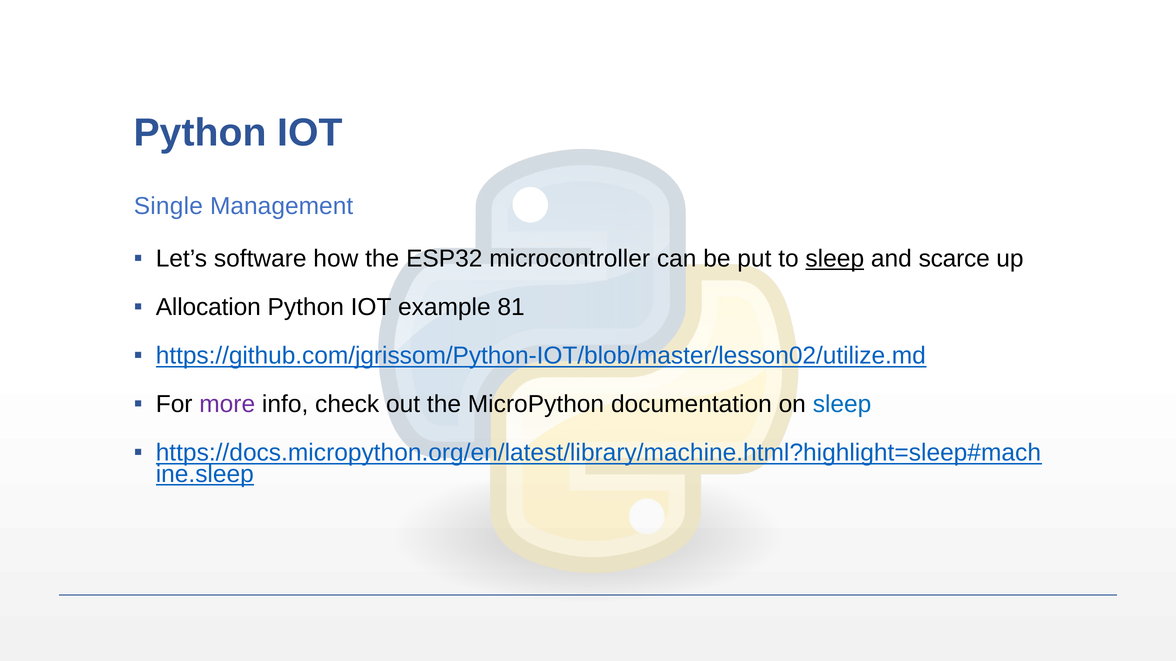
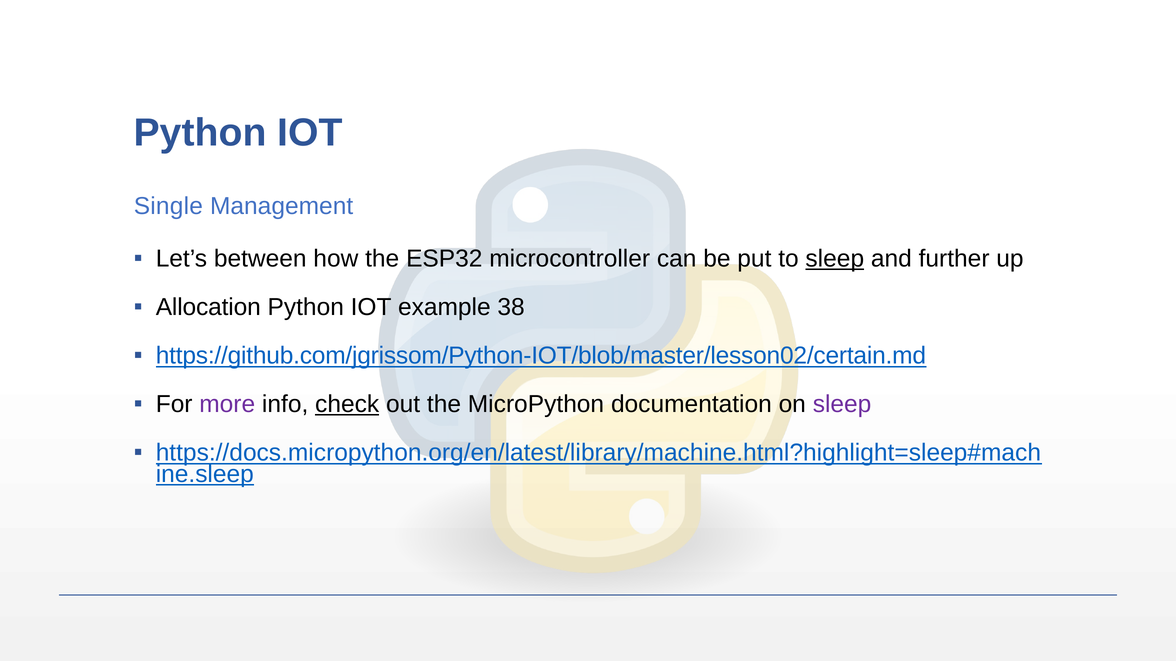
software: software -> between
scarce: scarce -> further
81: 81 -> 38
https://github.com/jgrissom/Python-IOT/blob/master/lesson02/utilize.md: https://github.com/jgrissom/Python-IOT/blob/master/lesson02/utilize.md -> https://github.com/jgrissom/Python-IOT/blob/master/lesson02/certain.md
check underline: none -> present
sleep at (842, 405) colour: blue -> purple
